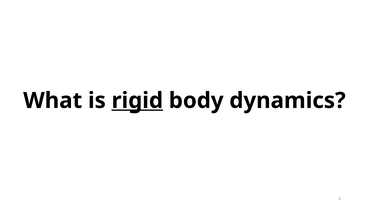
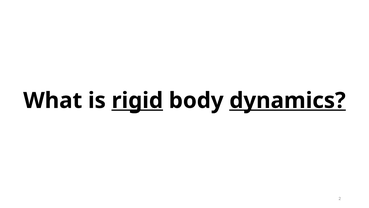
dynamics underline: none -> present
